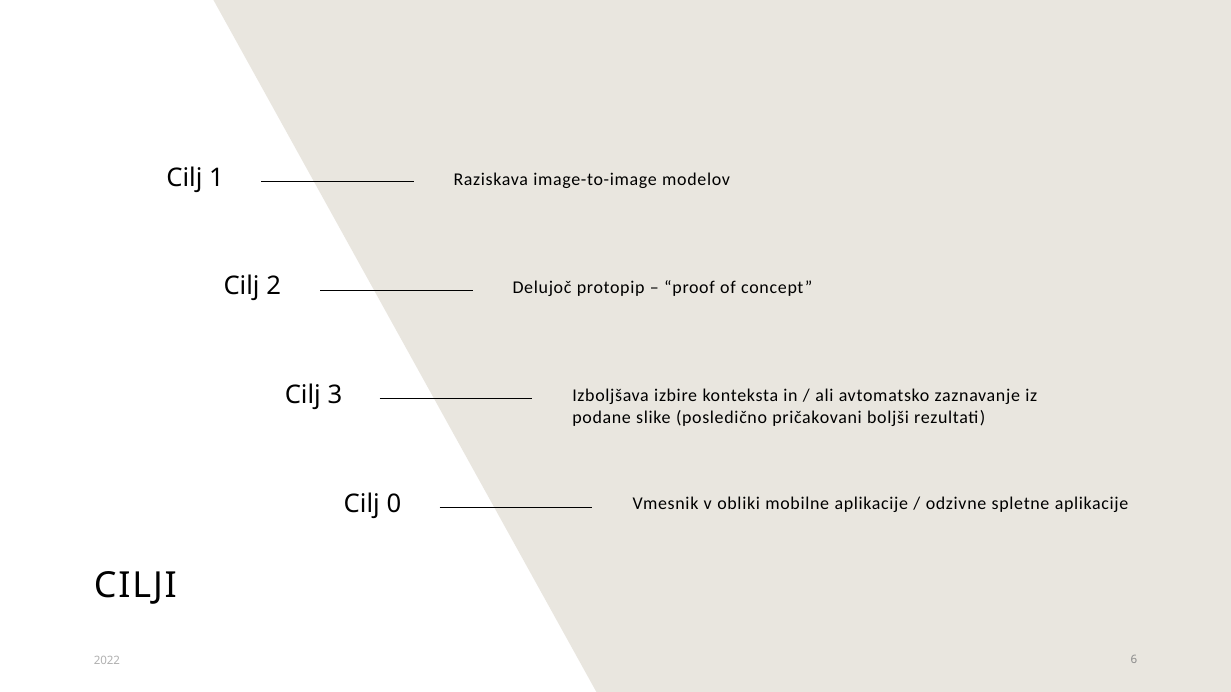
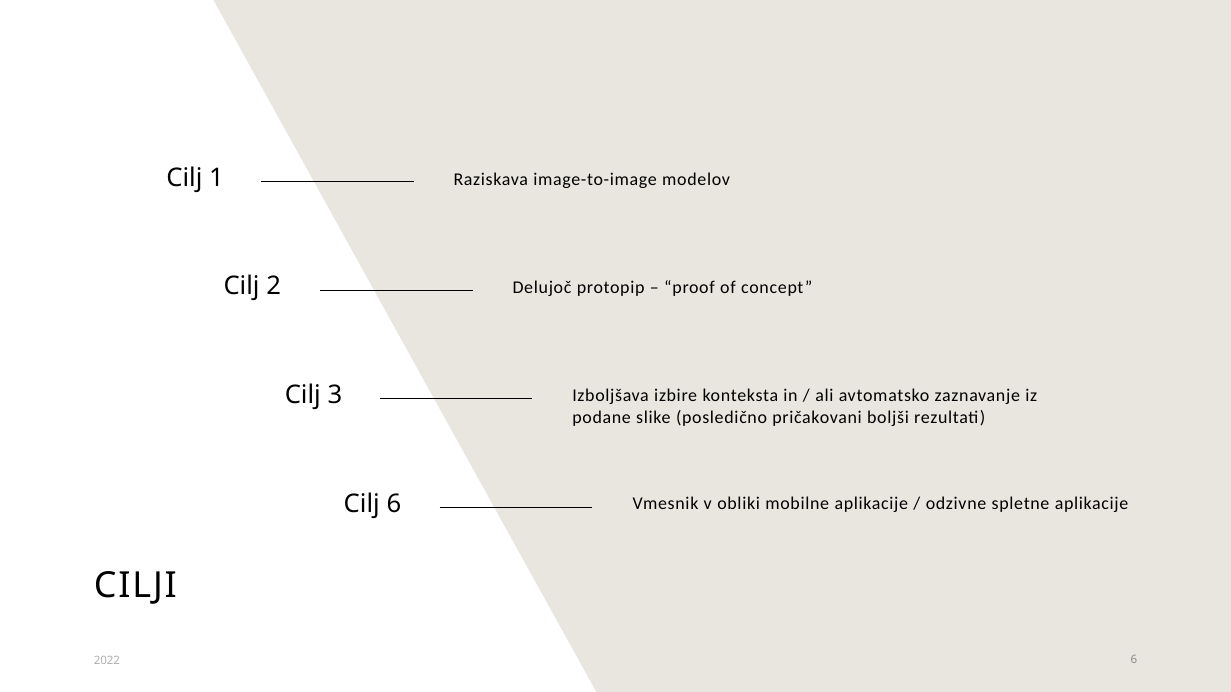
Cilj 0: 0 -> 6
